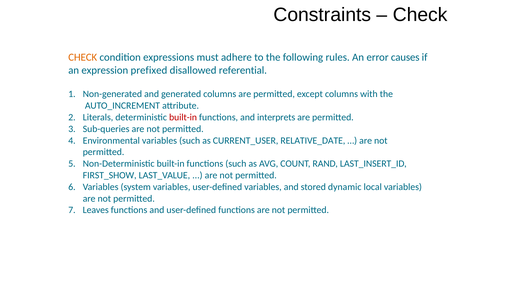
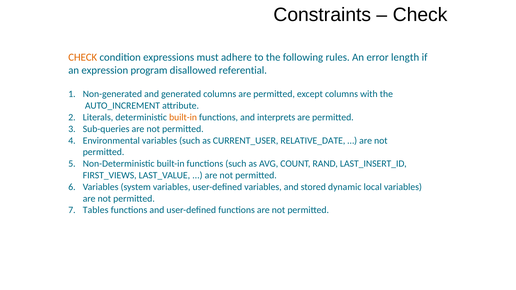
causes: causes -> length
prefixed: prefixed -> program
built-in at (183, 117) colour: red -> orange
FIRST_SHOW: FIRST_SHOW -> FIRST_VIEWS
Leaves: Leaves -> Tables
